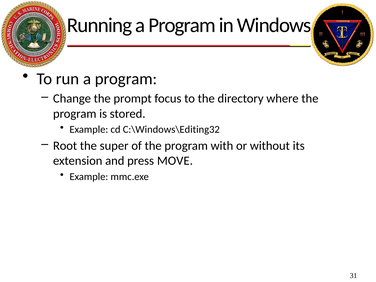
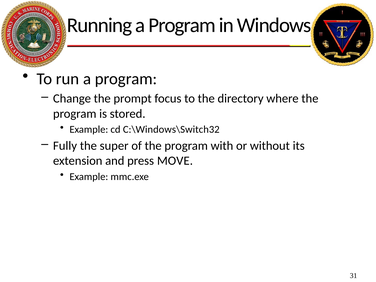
C:\Windows\Editing32: C:\Windows\Editing32 -> C:\Windows\Switch32
Root: Root -> Fully
